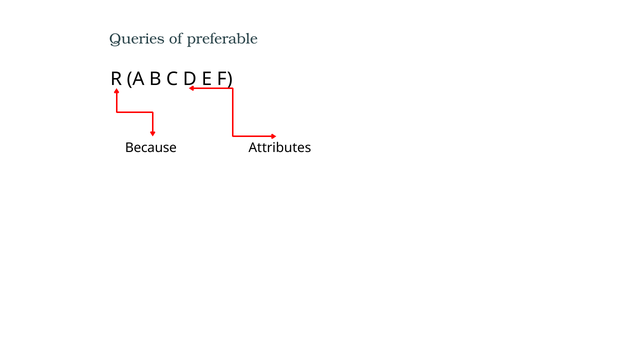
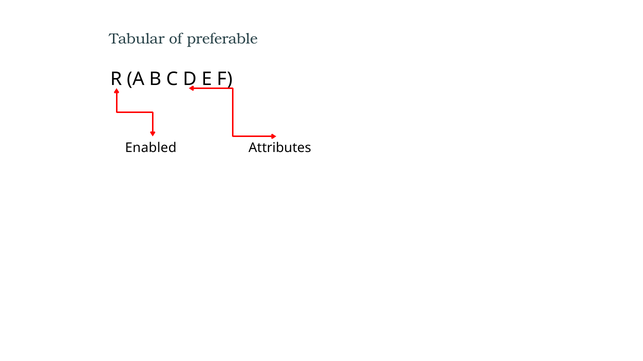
Queries: Queries -> Tabular
Because: Because -> Enabled
